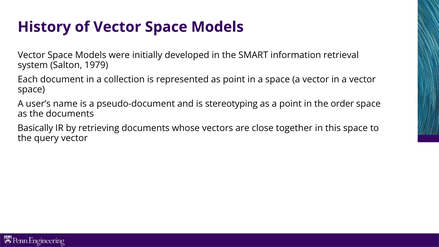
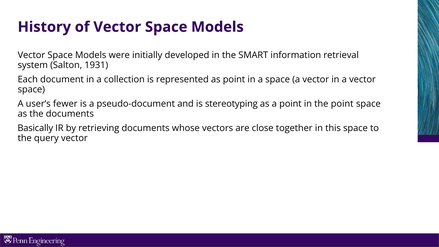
1979: 1979 -> 1931
name: name -> fewer
the order: order -> point
